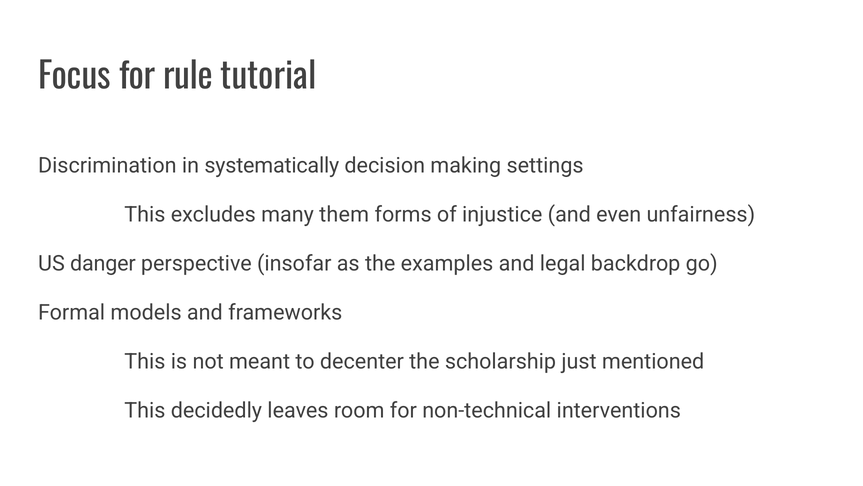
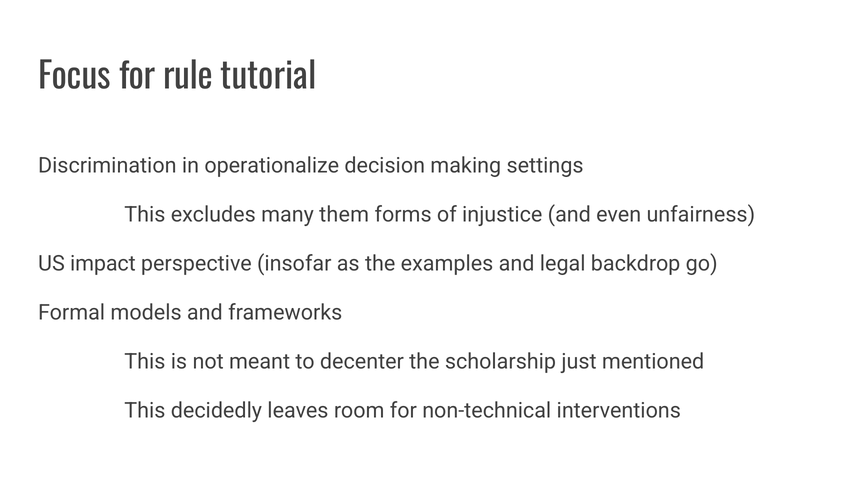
systematically: systematically -> operationalize
danger: danger -> impact
